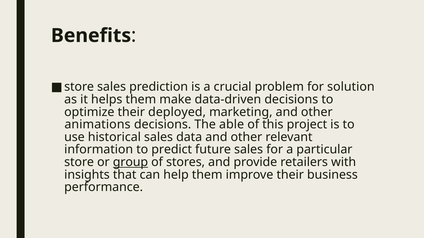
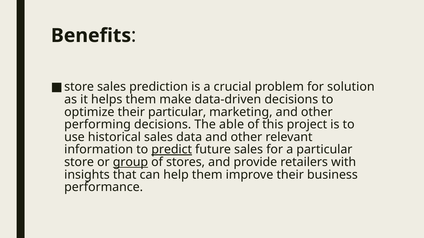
their deployed: deployed -> particular
animations: animations -> performing
predict underline: none -> present
